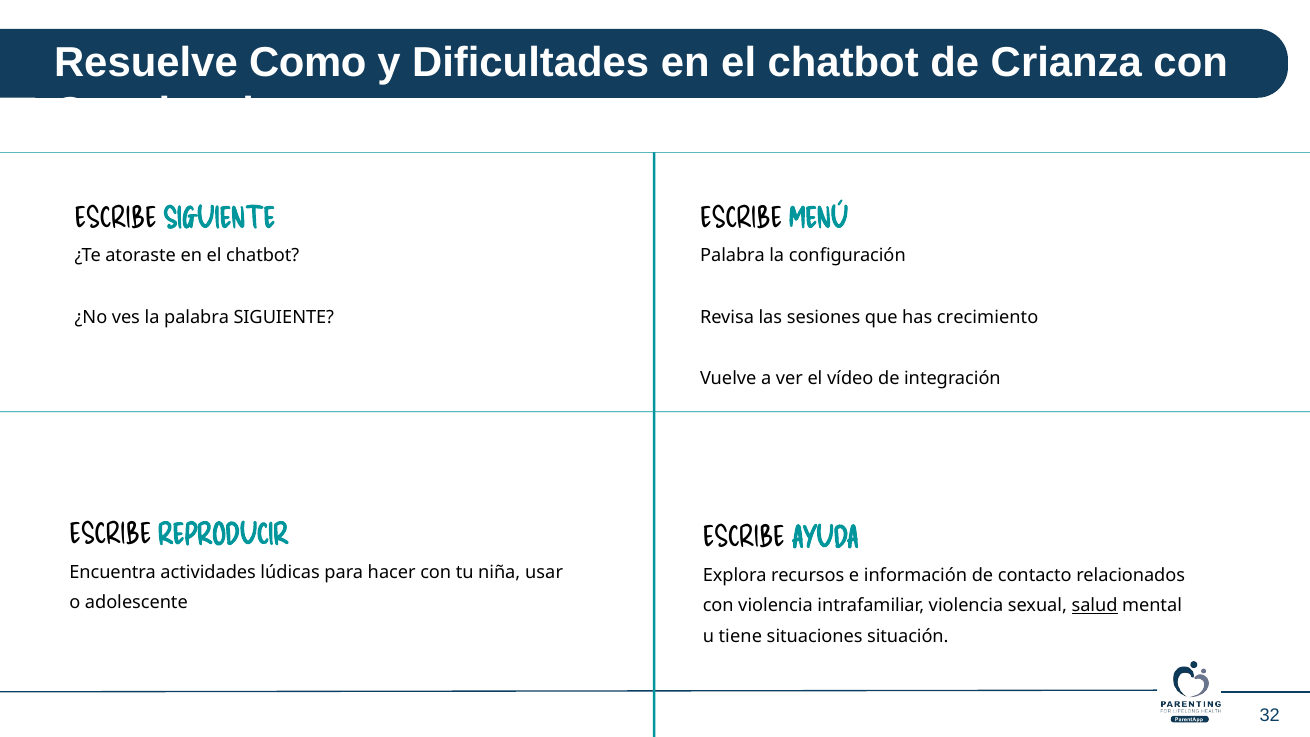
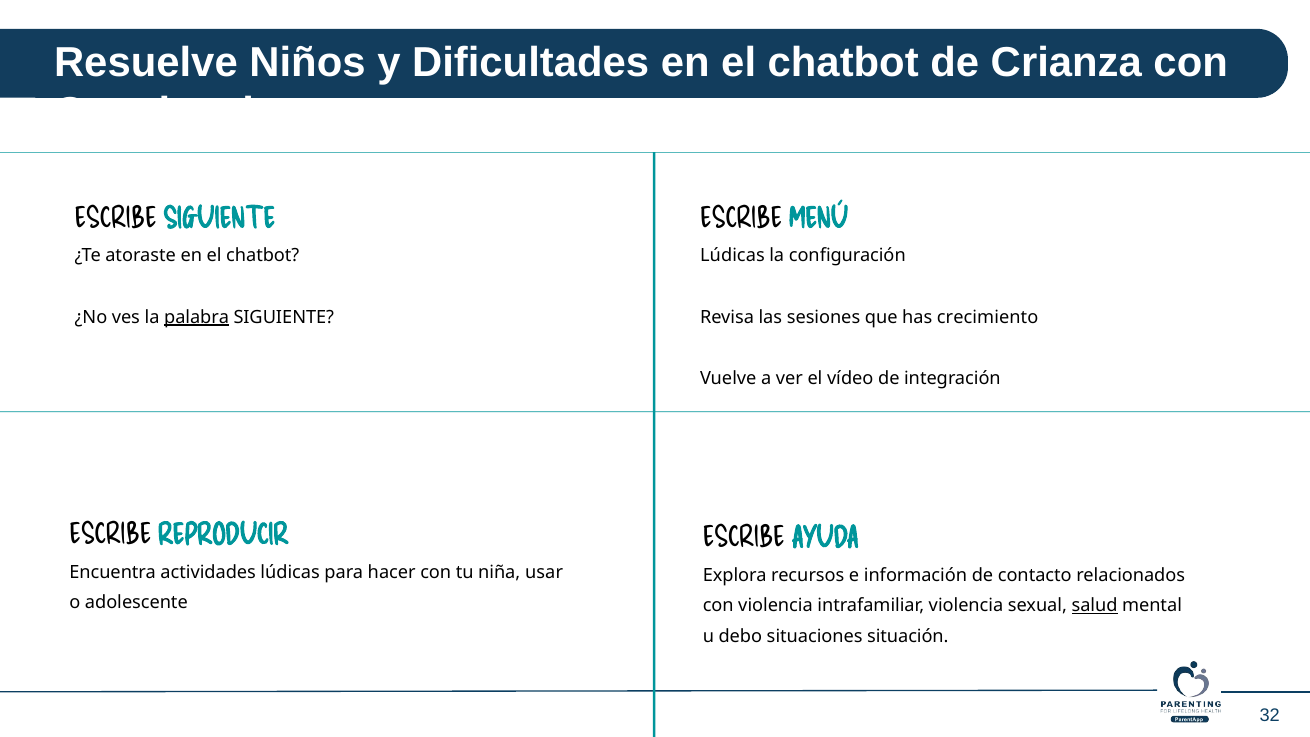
Como: Como -> Niños
Palabra at (733, 256): Palabra -> Lúdicas
palabra at (197, 317) underline: none -> present
tiene: tiene -> debo
